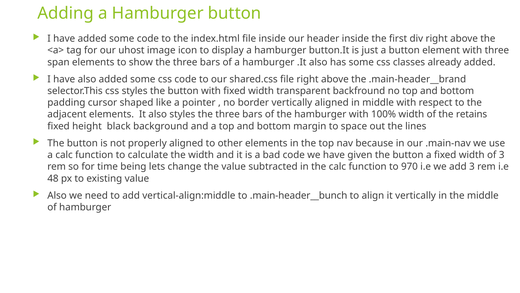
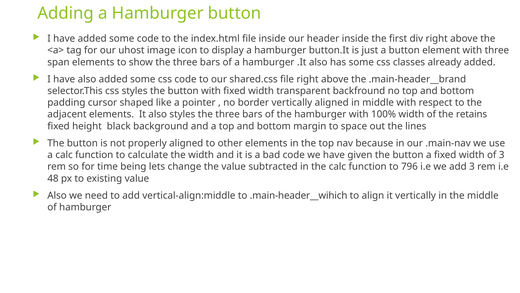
970: 970 -> 796
.main-header__bunch: .main-header__bunch -> .main-header__wihich
